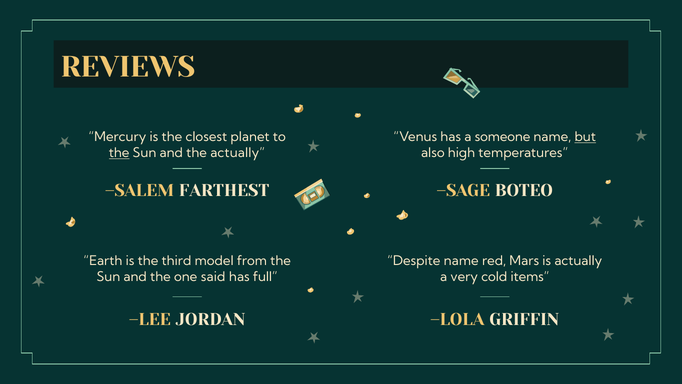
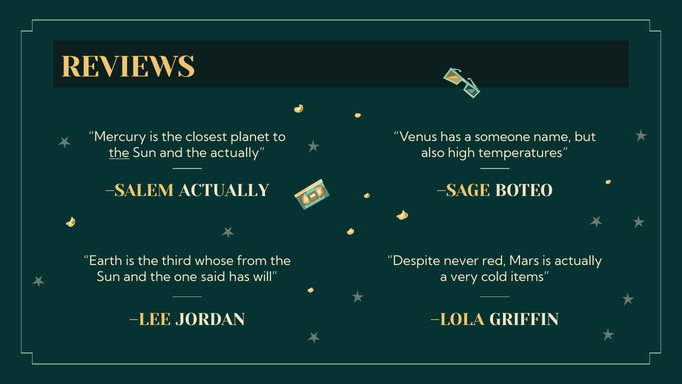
but underline: present -> none
SALEM FARTHEST: FARTHEST -> ACTUALLY
model: model -> whose
Despite name: name -> never
full: full -> will
